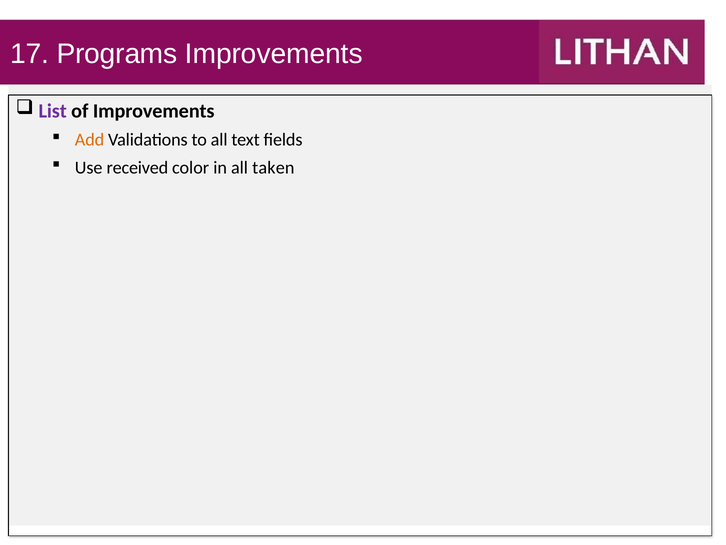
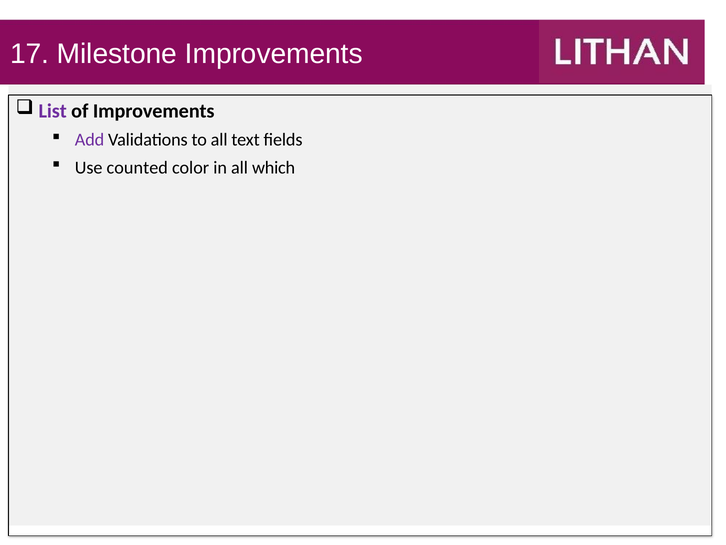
Programs: Programs -> Milestone
Add colour: orange -> purple
received: received -> counted
taken: taken -> which
